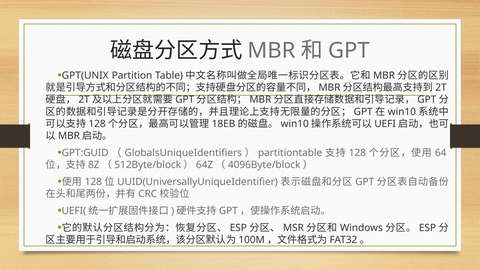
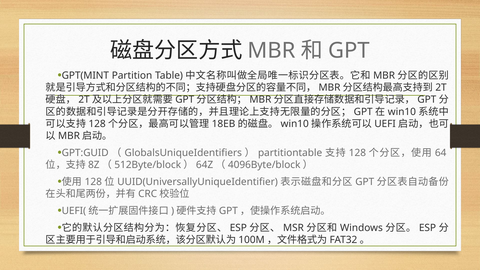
GPT(UNIX: GPT(UNIX -> GPT(MINT
